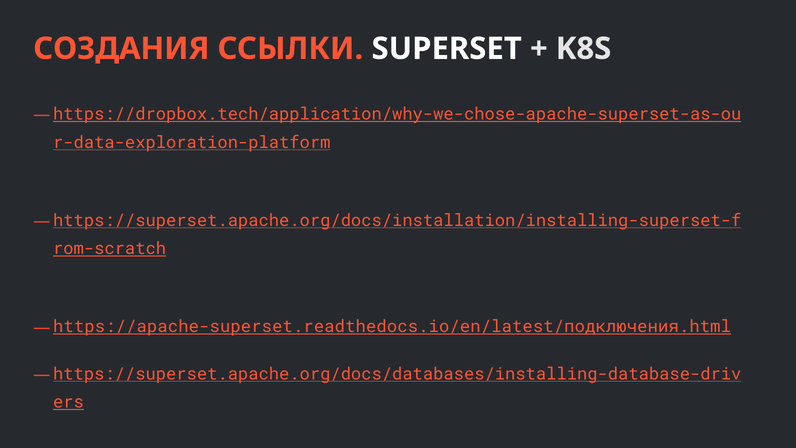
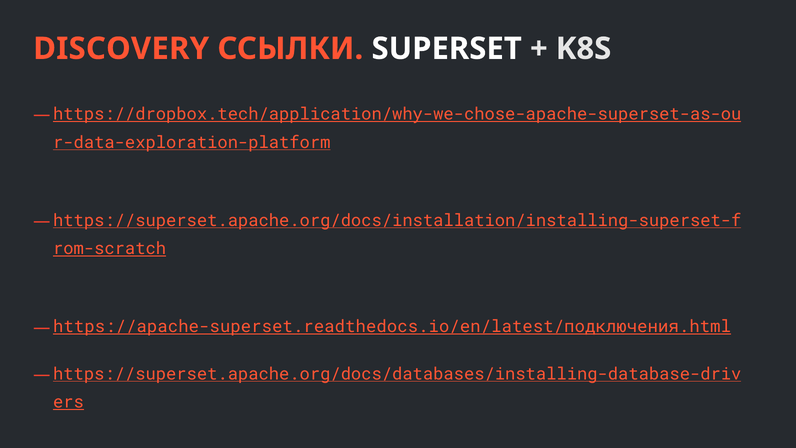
СОЗДАНИЯ: СОЗДАНИЯ -> DISCOVERY
